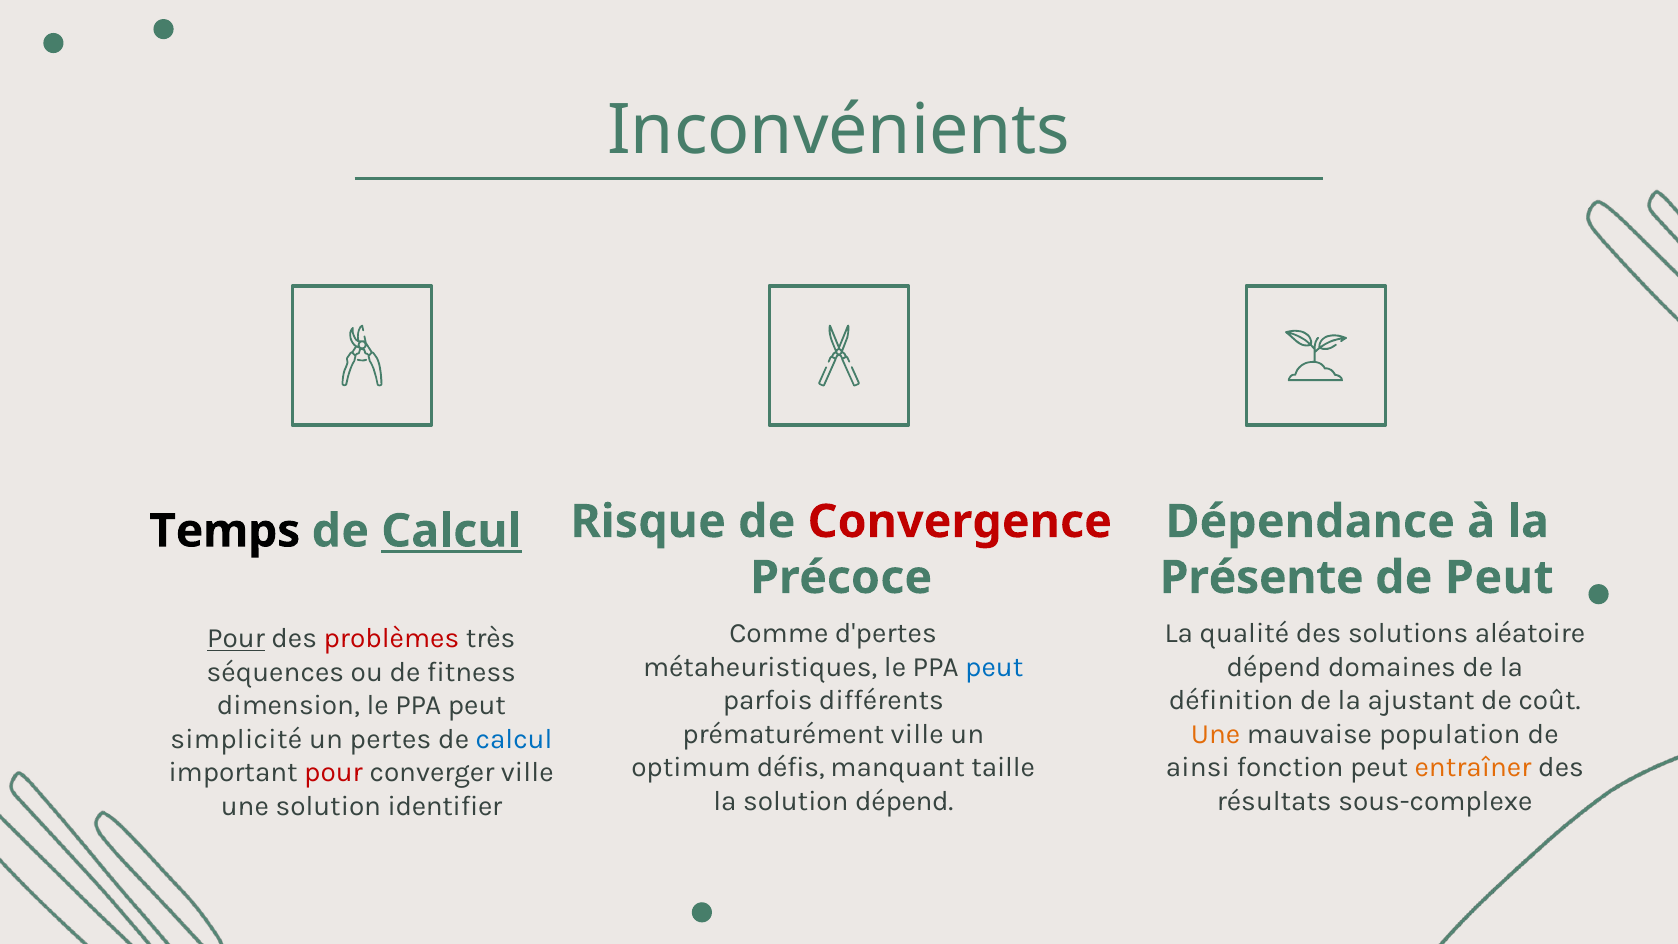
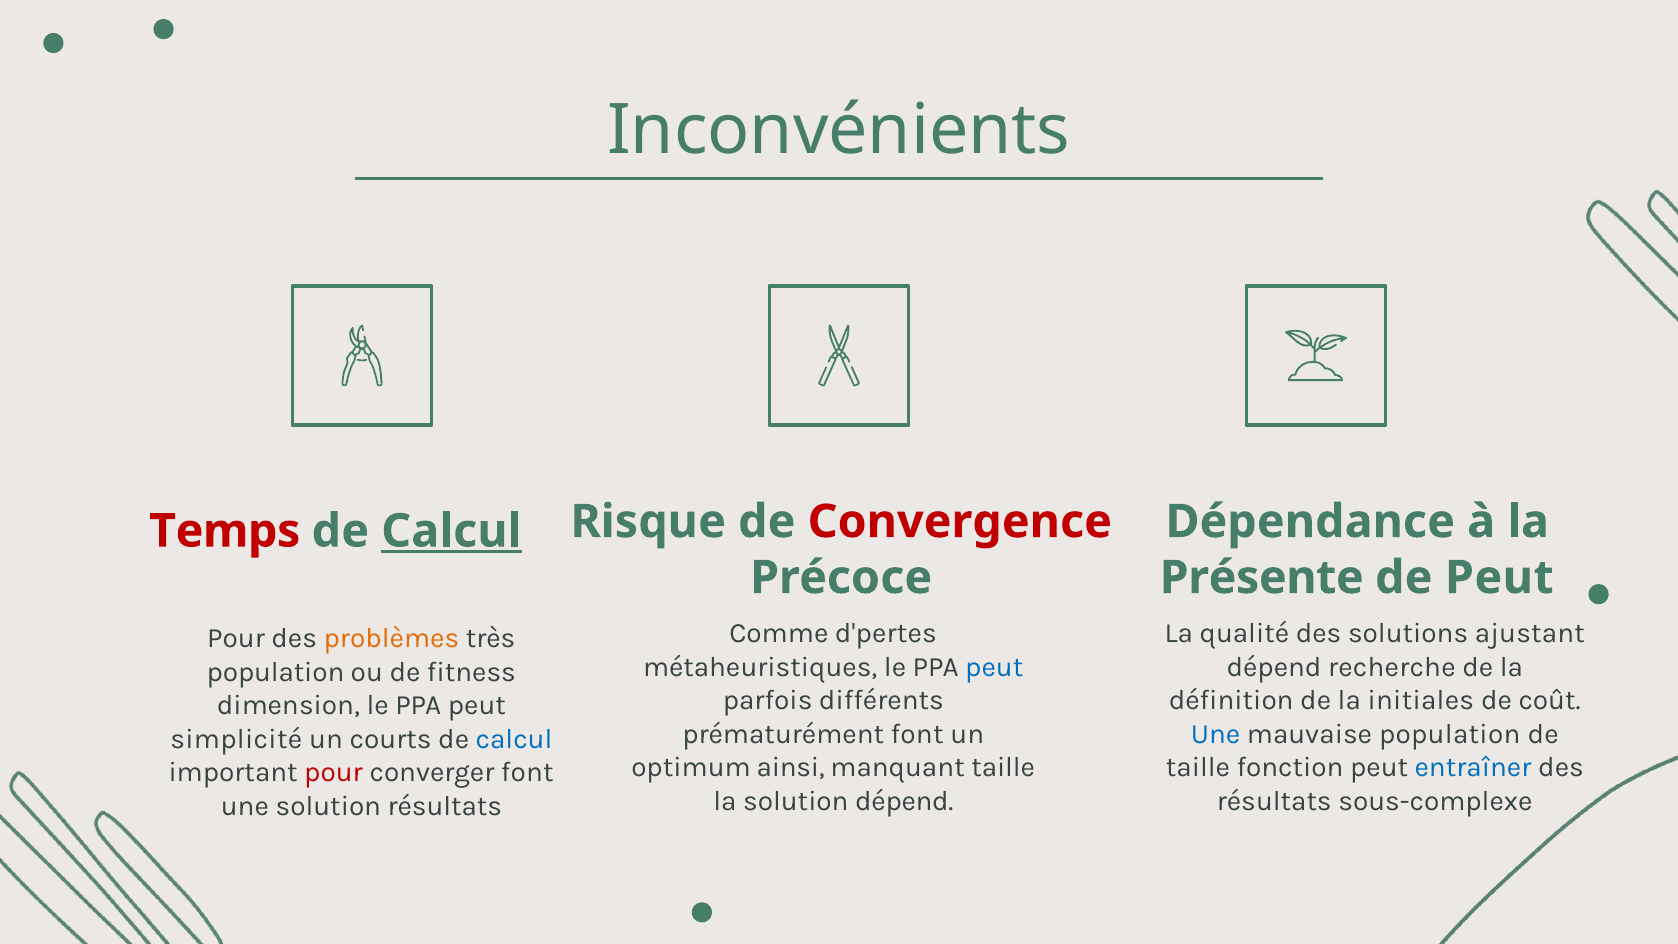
Temps colour: black -> red
aléatoire: aléatoire -> ajustant
Pour at (236, 638) underline: present -> none
problèmes colour: red -> orange
domaines: domaines -> recherche
séquences at (275, 672): séquences -> population
ajustant: ajustant -> initiales
prématurément ville: ville -> font
Une at (1216, 734) colour: orange -> blue
pertes: pertes -> courts
défis: défis -> ainsi
ainsi at (1198, 768): ainsi -> taille
entraîner colour: orange -> blue
converger ville: ville -> font
solution identifier: identifier -> résultats
